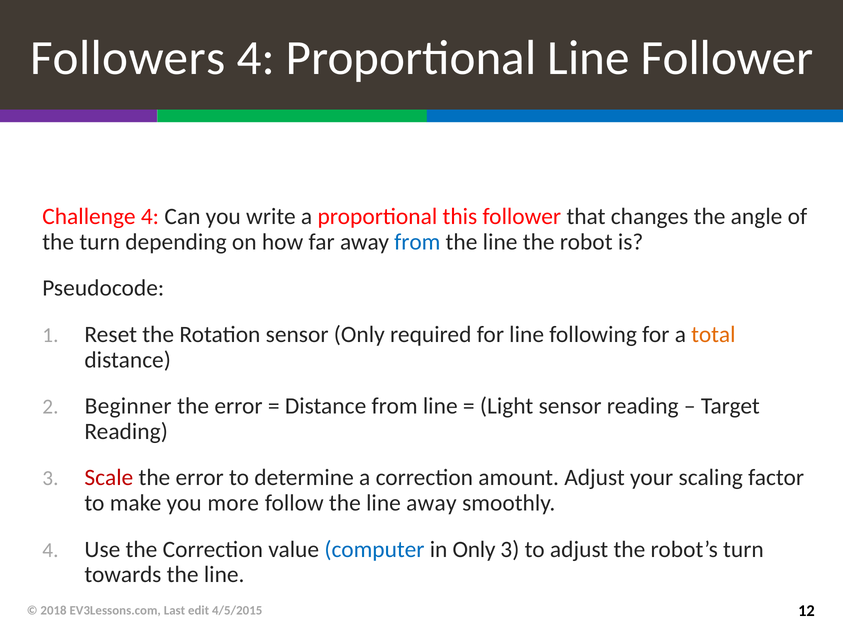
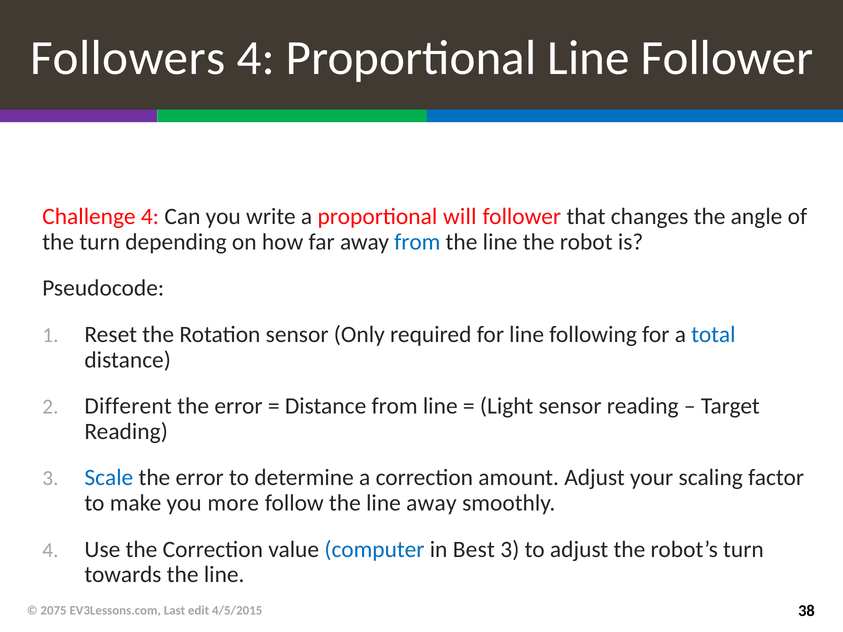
this: this -> will
total colour: orange -> blue
Beginner: Beginner -> Different
Scale colour: red -> blue
in Only: Only -> Best
2018: 2018 -> 2075
12: 12 -> 38
